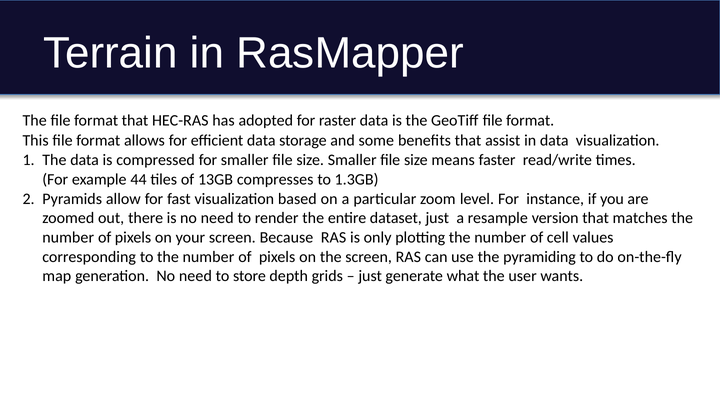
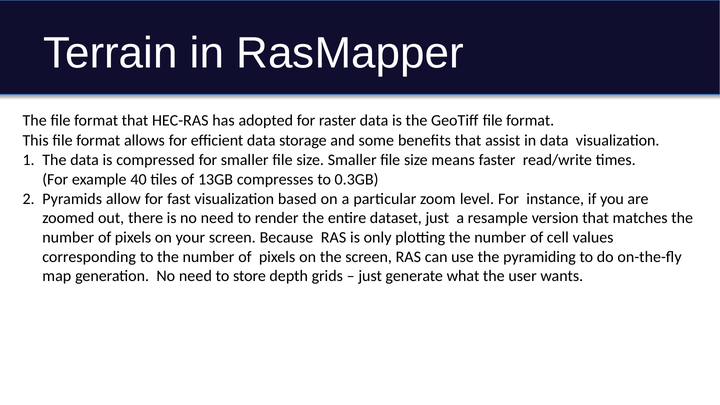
44: 44 -> 40
1.3GB: 1.3GB -> 0.3GB
